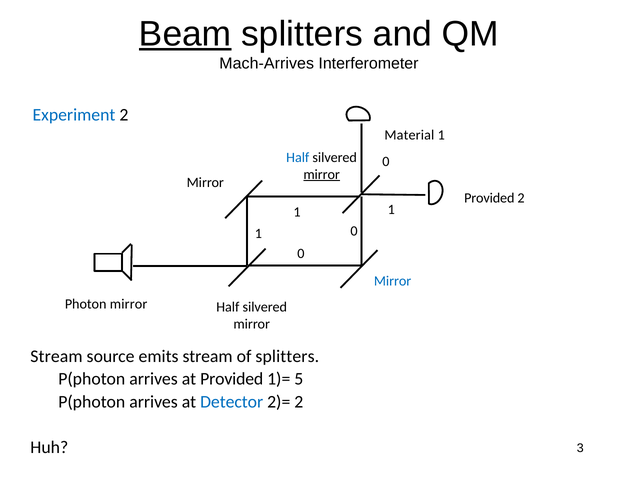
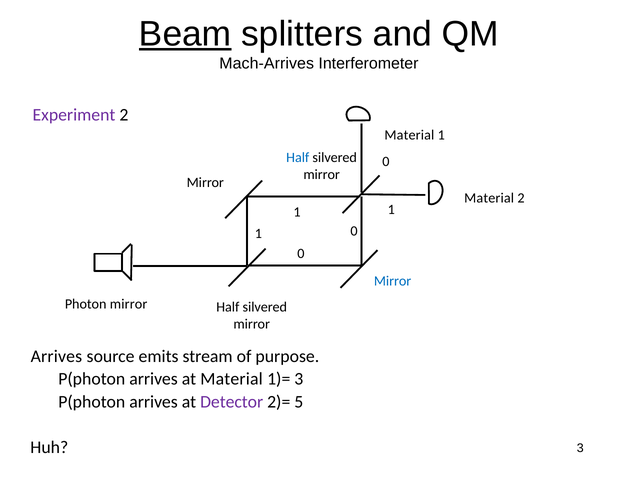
Experiment colour: blue -> purple
mirror at (322, 174) underline: present -> none
Provided at (489, 198): Provided -> Material
Stream at (56, 356): Stream -> Arrives
of splitters: splitters -> purpose
at Provided: Provided -> Material
1)= 5: 5 -> 3
Detector colour: blue -> purple
2)= 2: 2 -> 5
